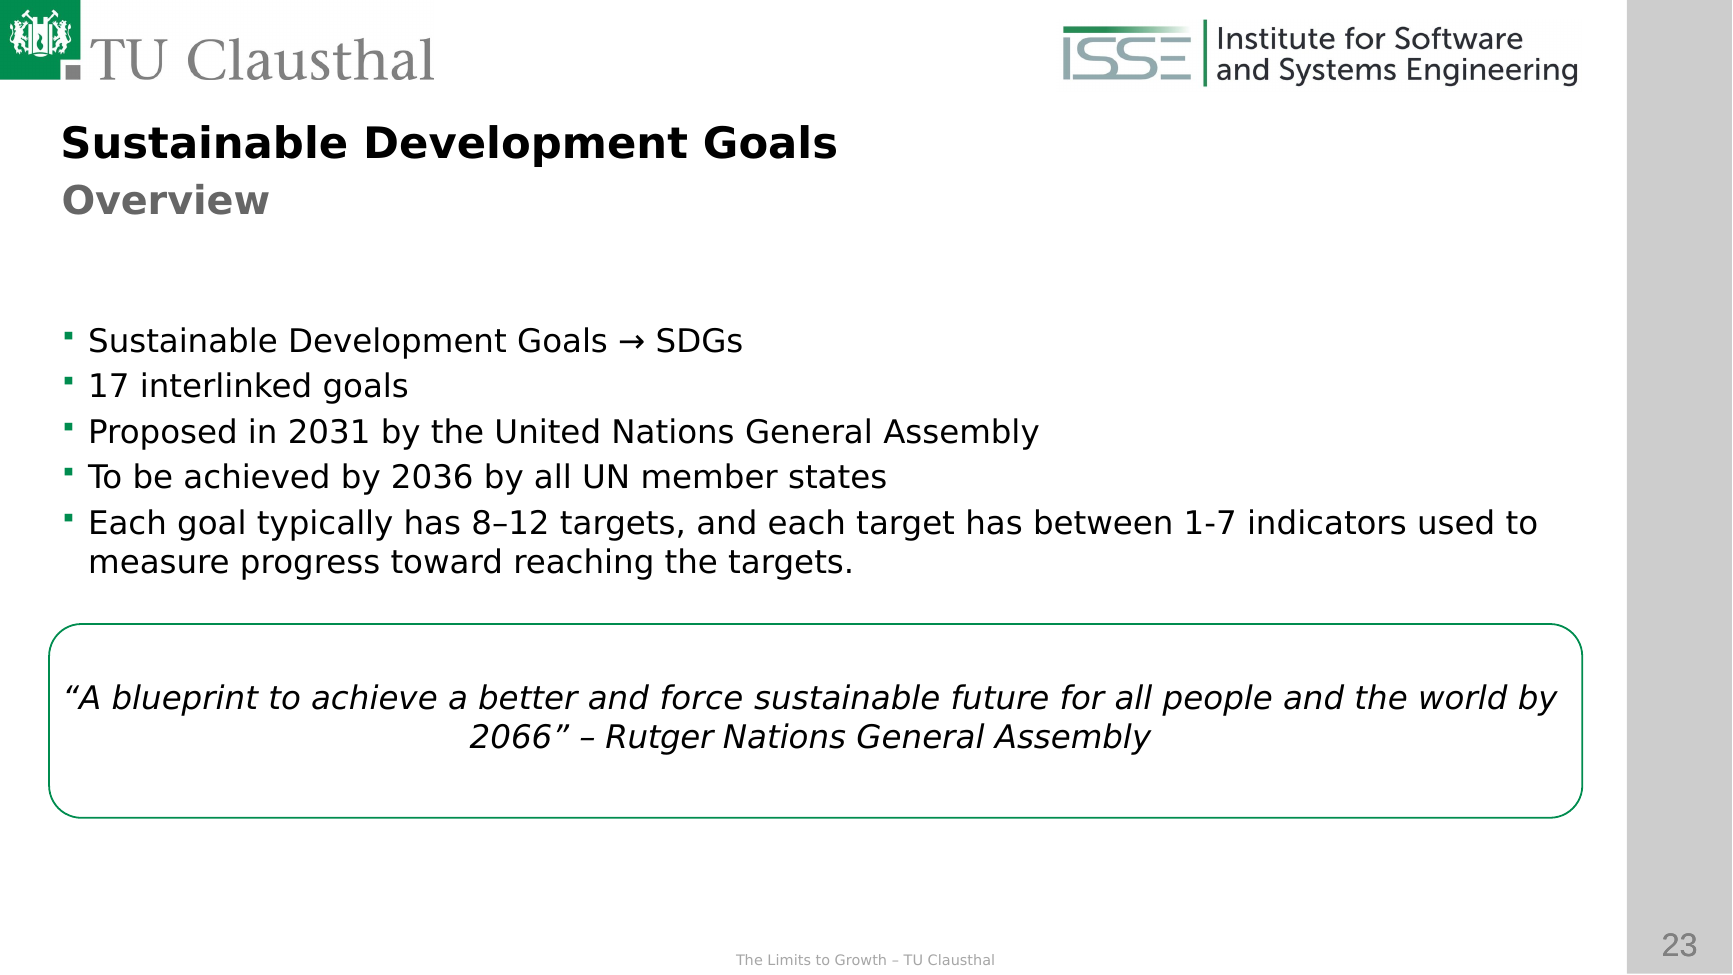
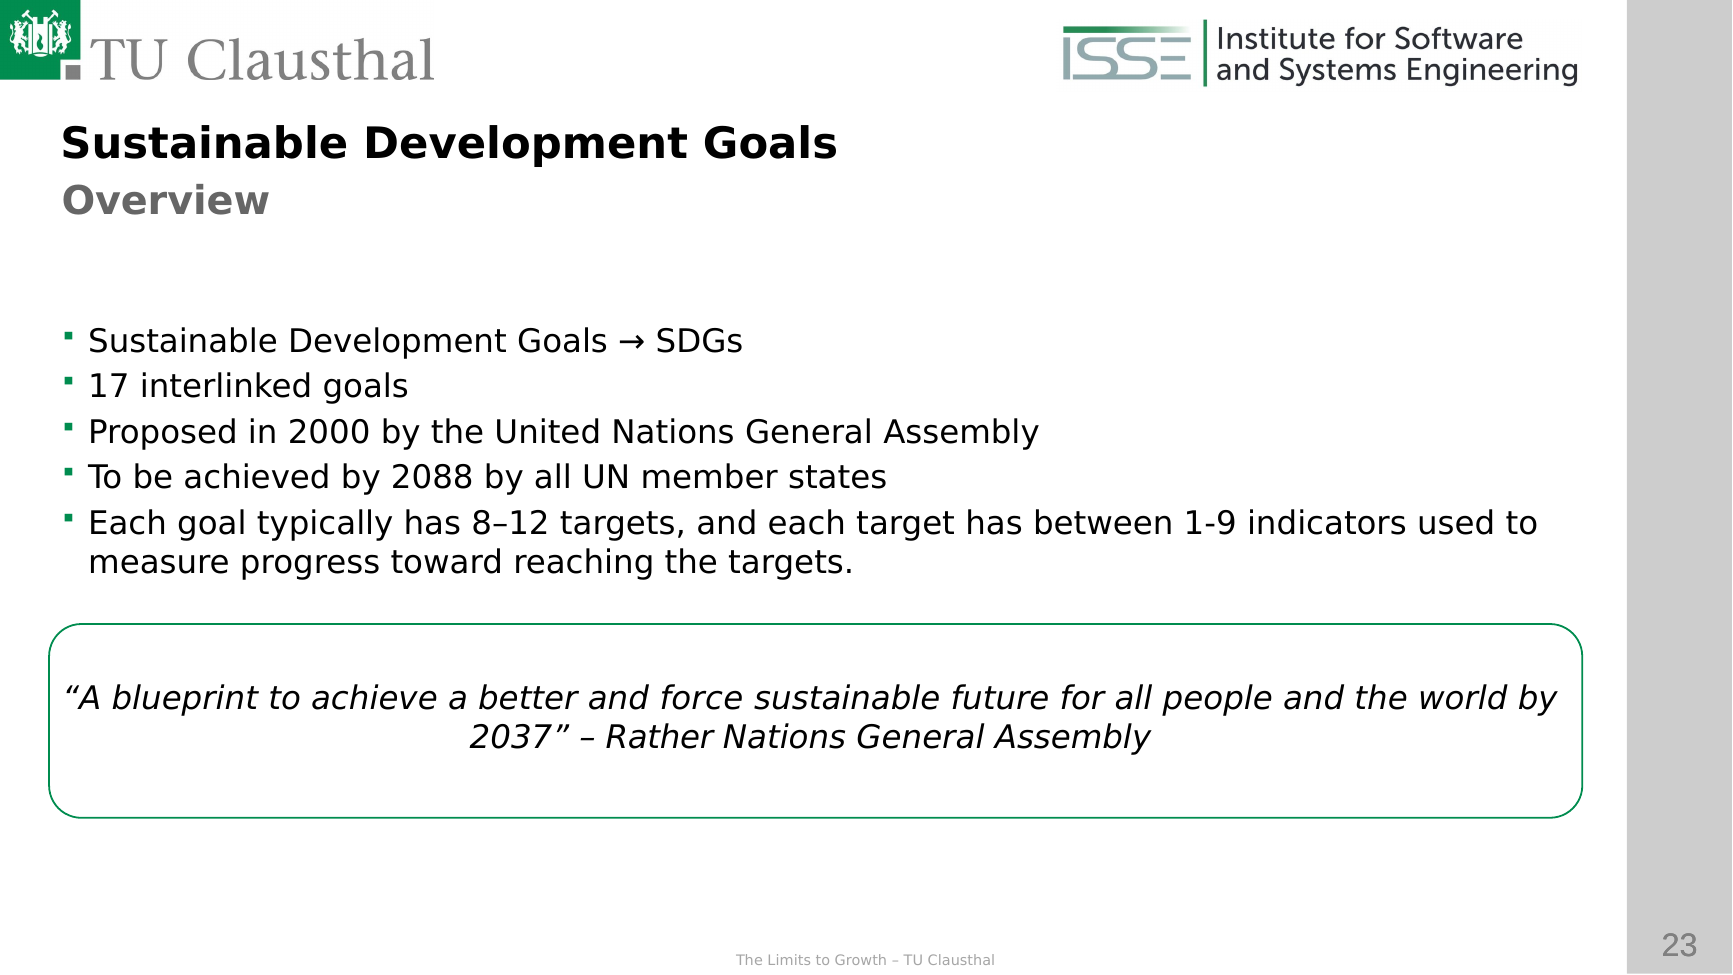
2031: 2031 -> 2000
2036: 2036 -> 2088
1-7: 1-7 -> 1-9
2066: 2066 -> 2037
Rutger: Rutger -> Rather
